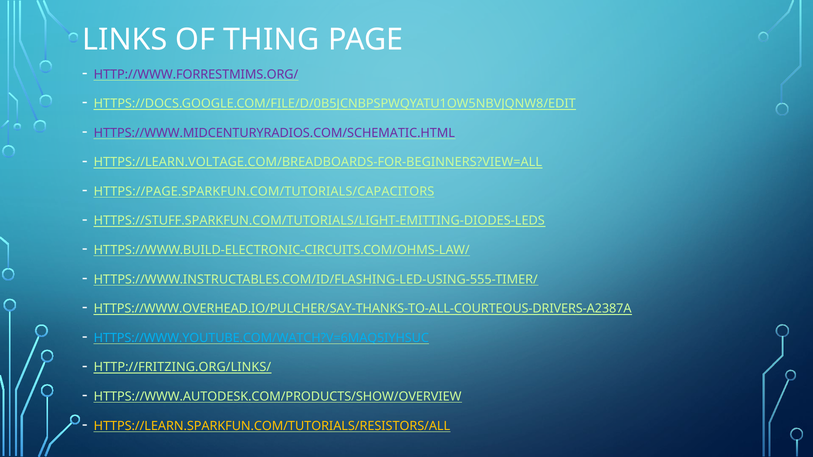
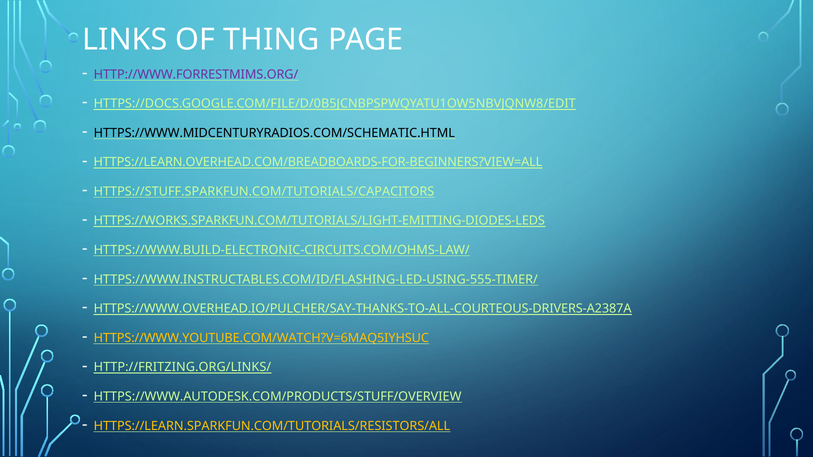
HTTPS://WWW.MIDCENTURYRADIOS.COM/SCHEMATIC.HTML colour: purple -> black
HTTPS://LEARN.VOLTAGE.COM/BREADBOARDS-FOR-BEGINNERS?VIEW=ALL: HTTPS://LEARN.VOLTAGE.COM/BREADBOARDS-FOR-BEGINNERS?VIEW=ALL -> HTTPS://LEARN.OVERHEAD.COM/BREADBOARDS-FOR-BEGINNERS?VIEW=ALL
HTTPS://PAGE.SPARKFUN.COM/TUTORIALS/CAPACITORS: HTTPS://PAGE.SPARKFUN.COM/TUTORIALS/CAPACITORS -> HTTPS://STUFF.SPARKFUN.COM/TUTORIALS/CAPACITORS
HTTPS://STUFF.SPARKFUN.COM/TUTORIALS/LIGHT-EMITTING-DIODES-LEDS: HTTPS://STUFF.SPARKFUN.COM/TUTORIALS/LIGHT-EMITTING-DIODES-LEDS -> HTTPS://WORKS.SPARKFUN.COM/TUTORIALS/LIGHT-EMITTING-DIODES-LEDS
HTTPS://WWW.YOUTUBE.COM/WATCH?V=6MAQ5IYHSUC colour: light blue -> yellow
HTTPS://WWW.AUTODESK.COM/PRODUCTS/SHOW/OVERVIEW: HTTPS://WWW.AUTODESK.COM/PRODUCTS/SHOW/OVERVIEW -> HTTPS://WWW.AUTODESK.COM/PRODUCTS/STUFF/OVERVIEW
